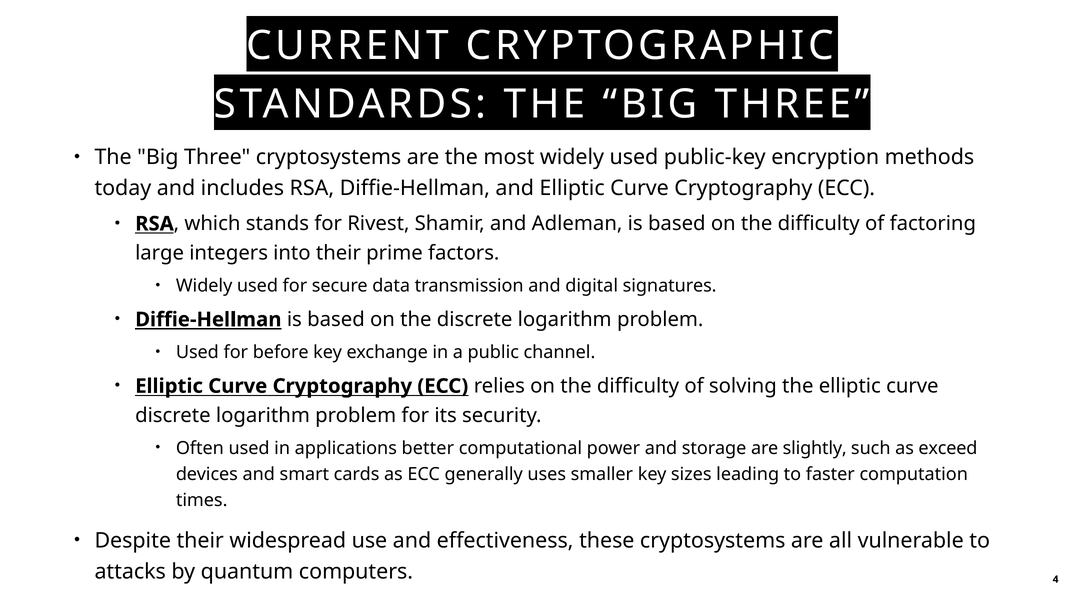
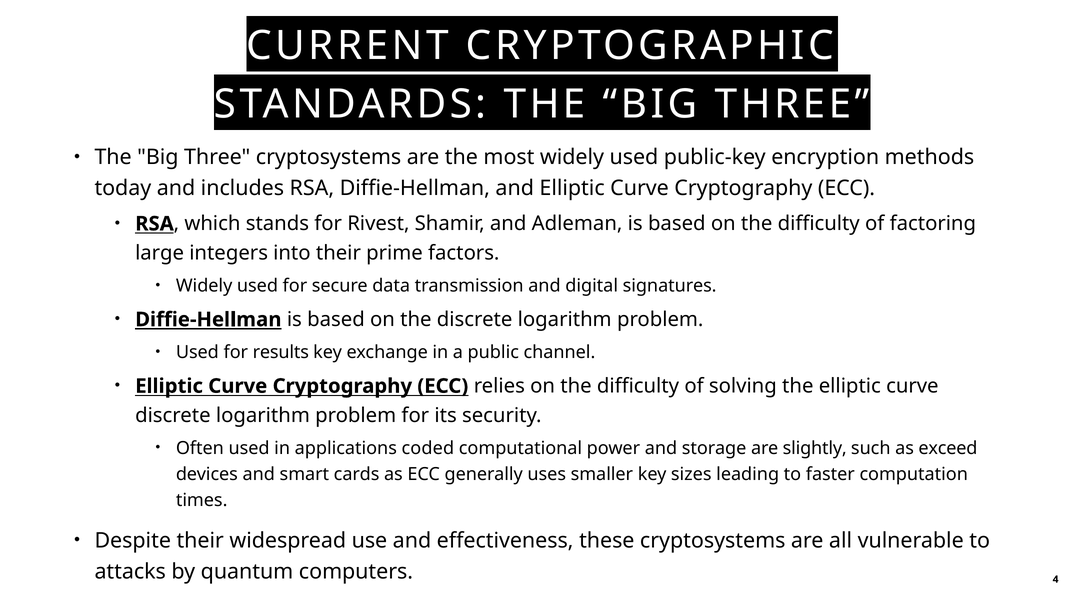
before: before -> results
better: better -> coded
